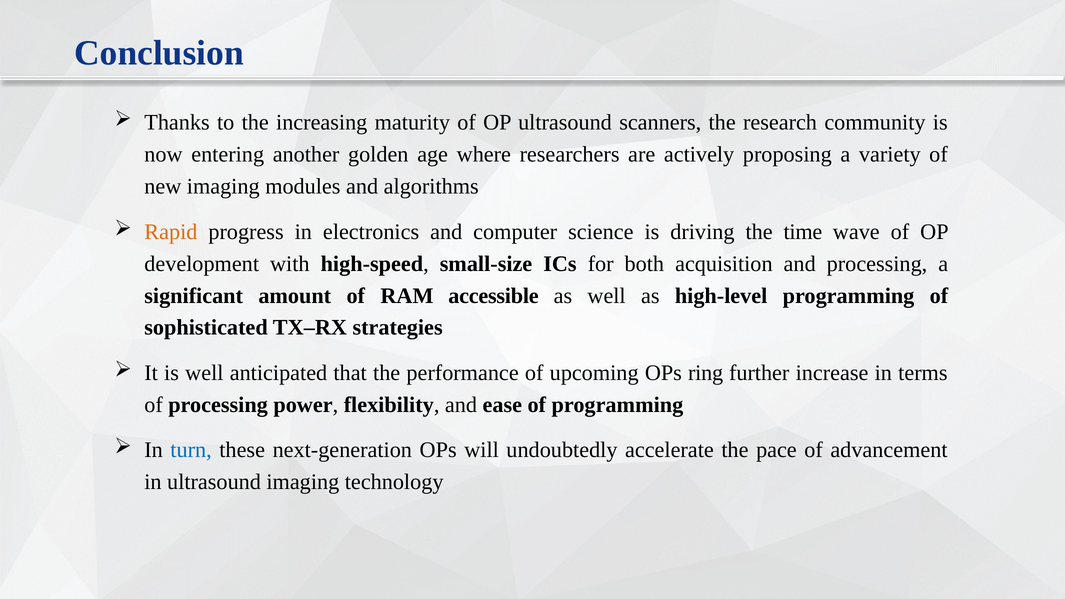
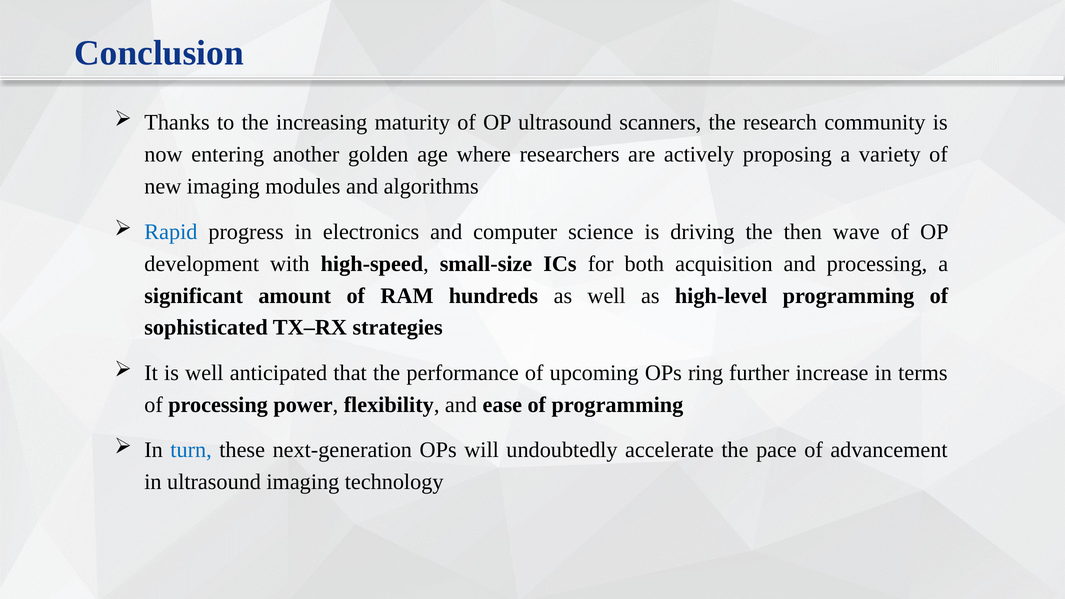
Rapid colour: orange -> blue
time: time -> then
accessible: accessible -> hundreds
